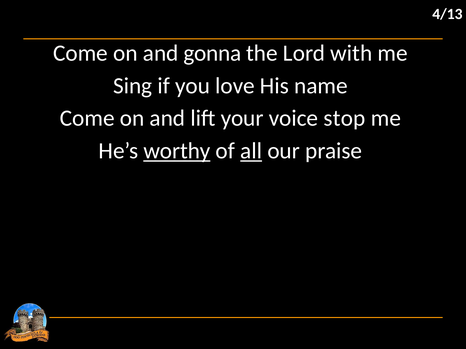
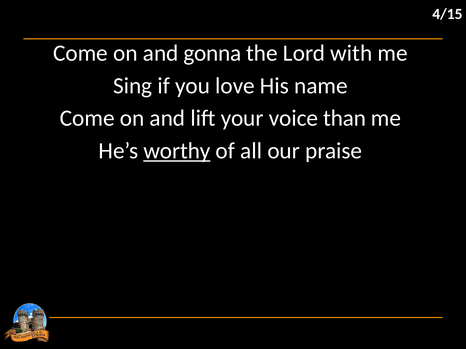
4/13: 4/13 -> 4/15
stop: stop -> than
all underline: present -> none
